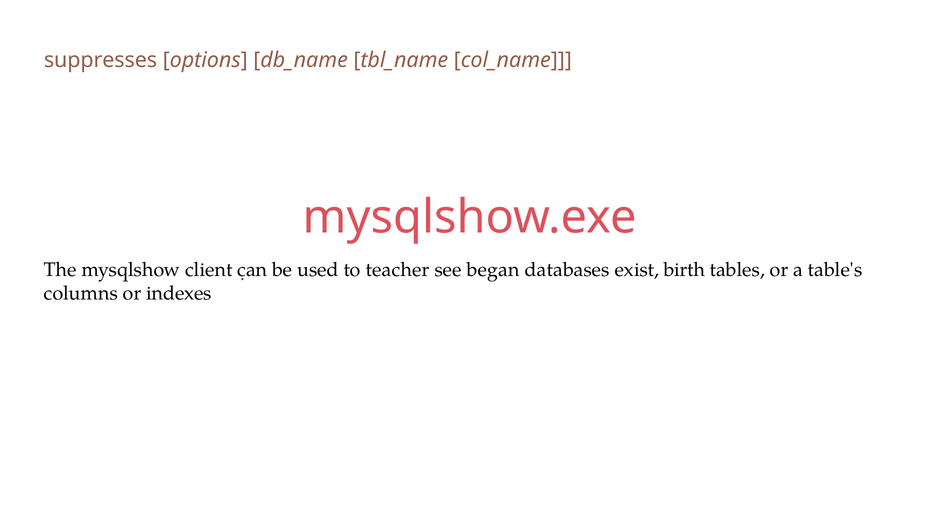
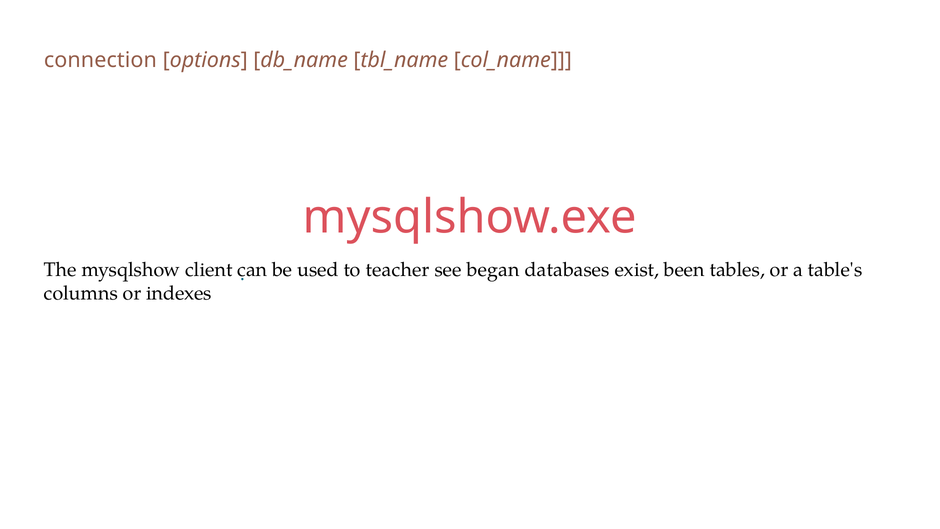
suppresses: suppresses -> connection
birth: birth -> been
